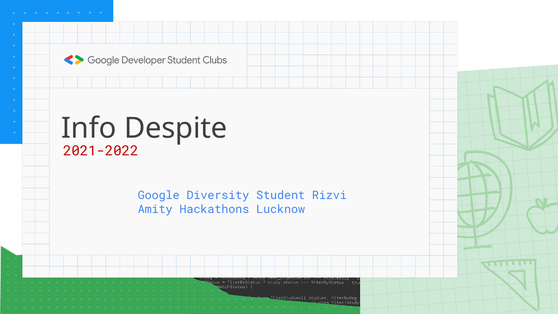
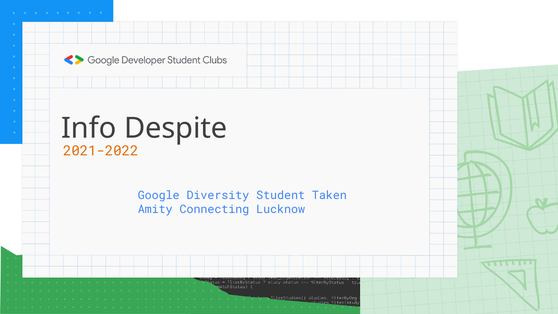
2021-2022 colour: red -> orange
Rizvi: Rizvi -> Taken
Hackathons: Hackathons -> Connecting
